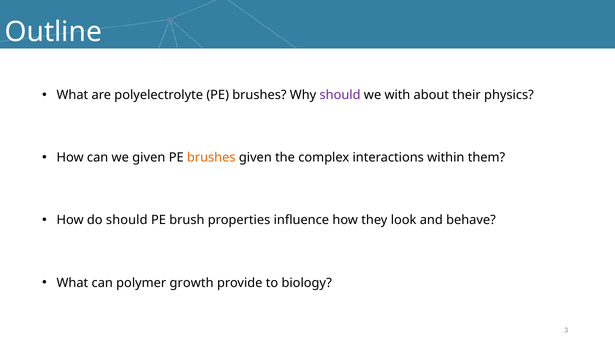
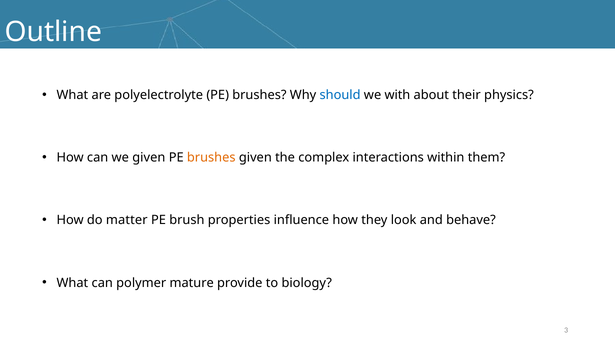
should at (340, 95) colour: purple -> blue
do should: should -> matter
growth: growth -> mature
